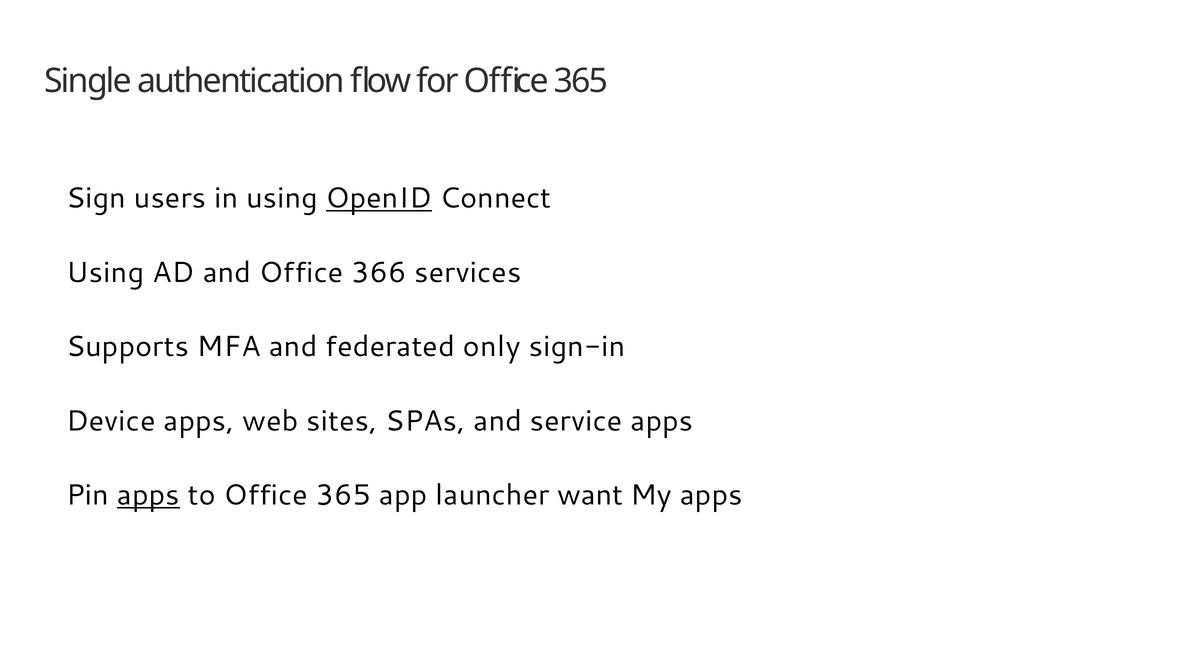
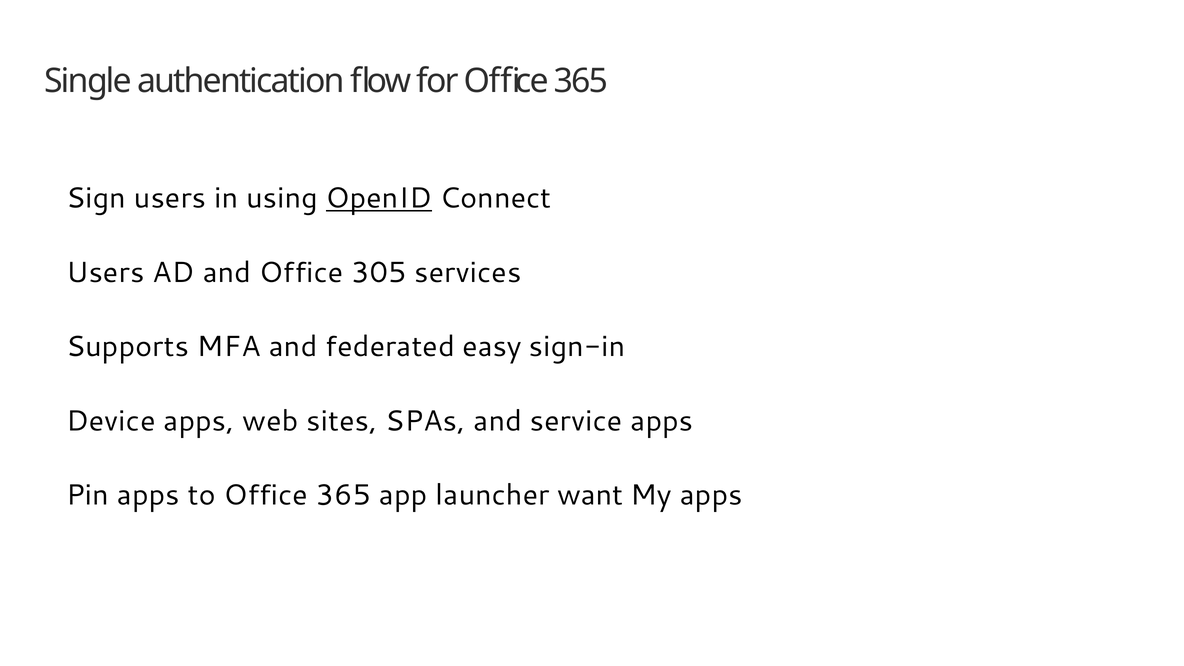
Using at (105, 273): Using -> Users
366: 366 -> 305
only: only -> easy
apps at (148, 495) underline: present -> none
